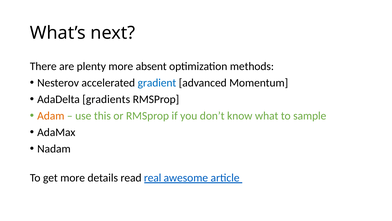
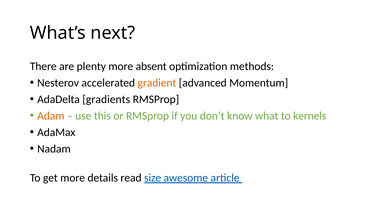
gradient colour: blue -> orange
sample: sample -> kernels
real: real -> size
